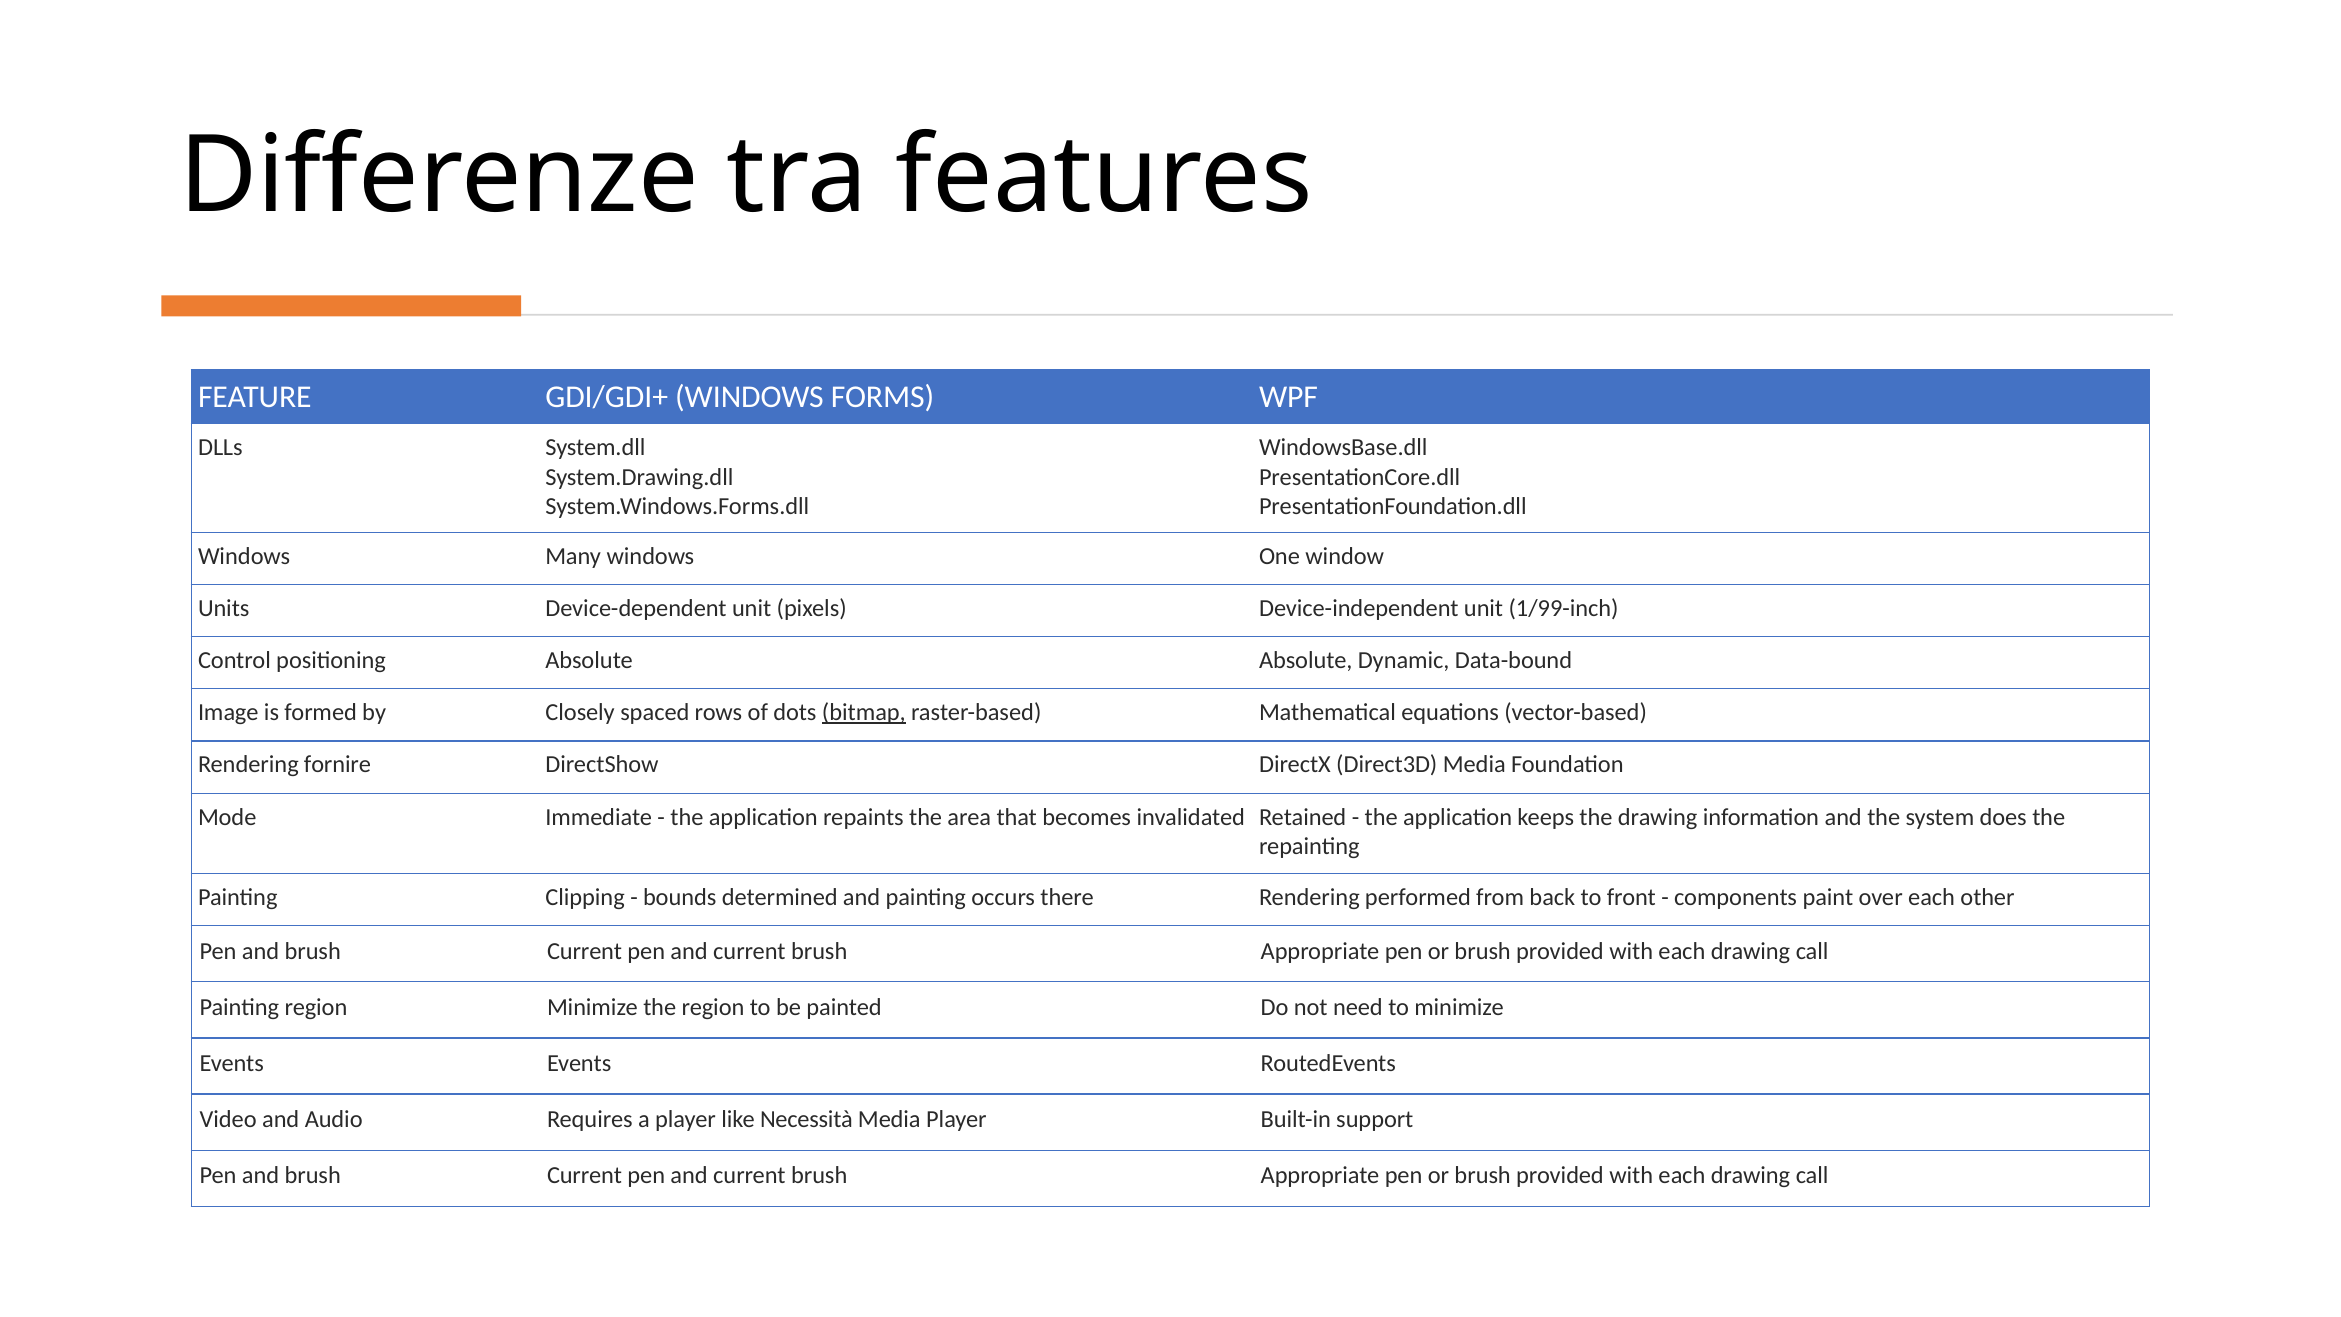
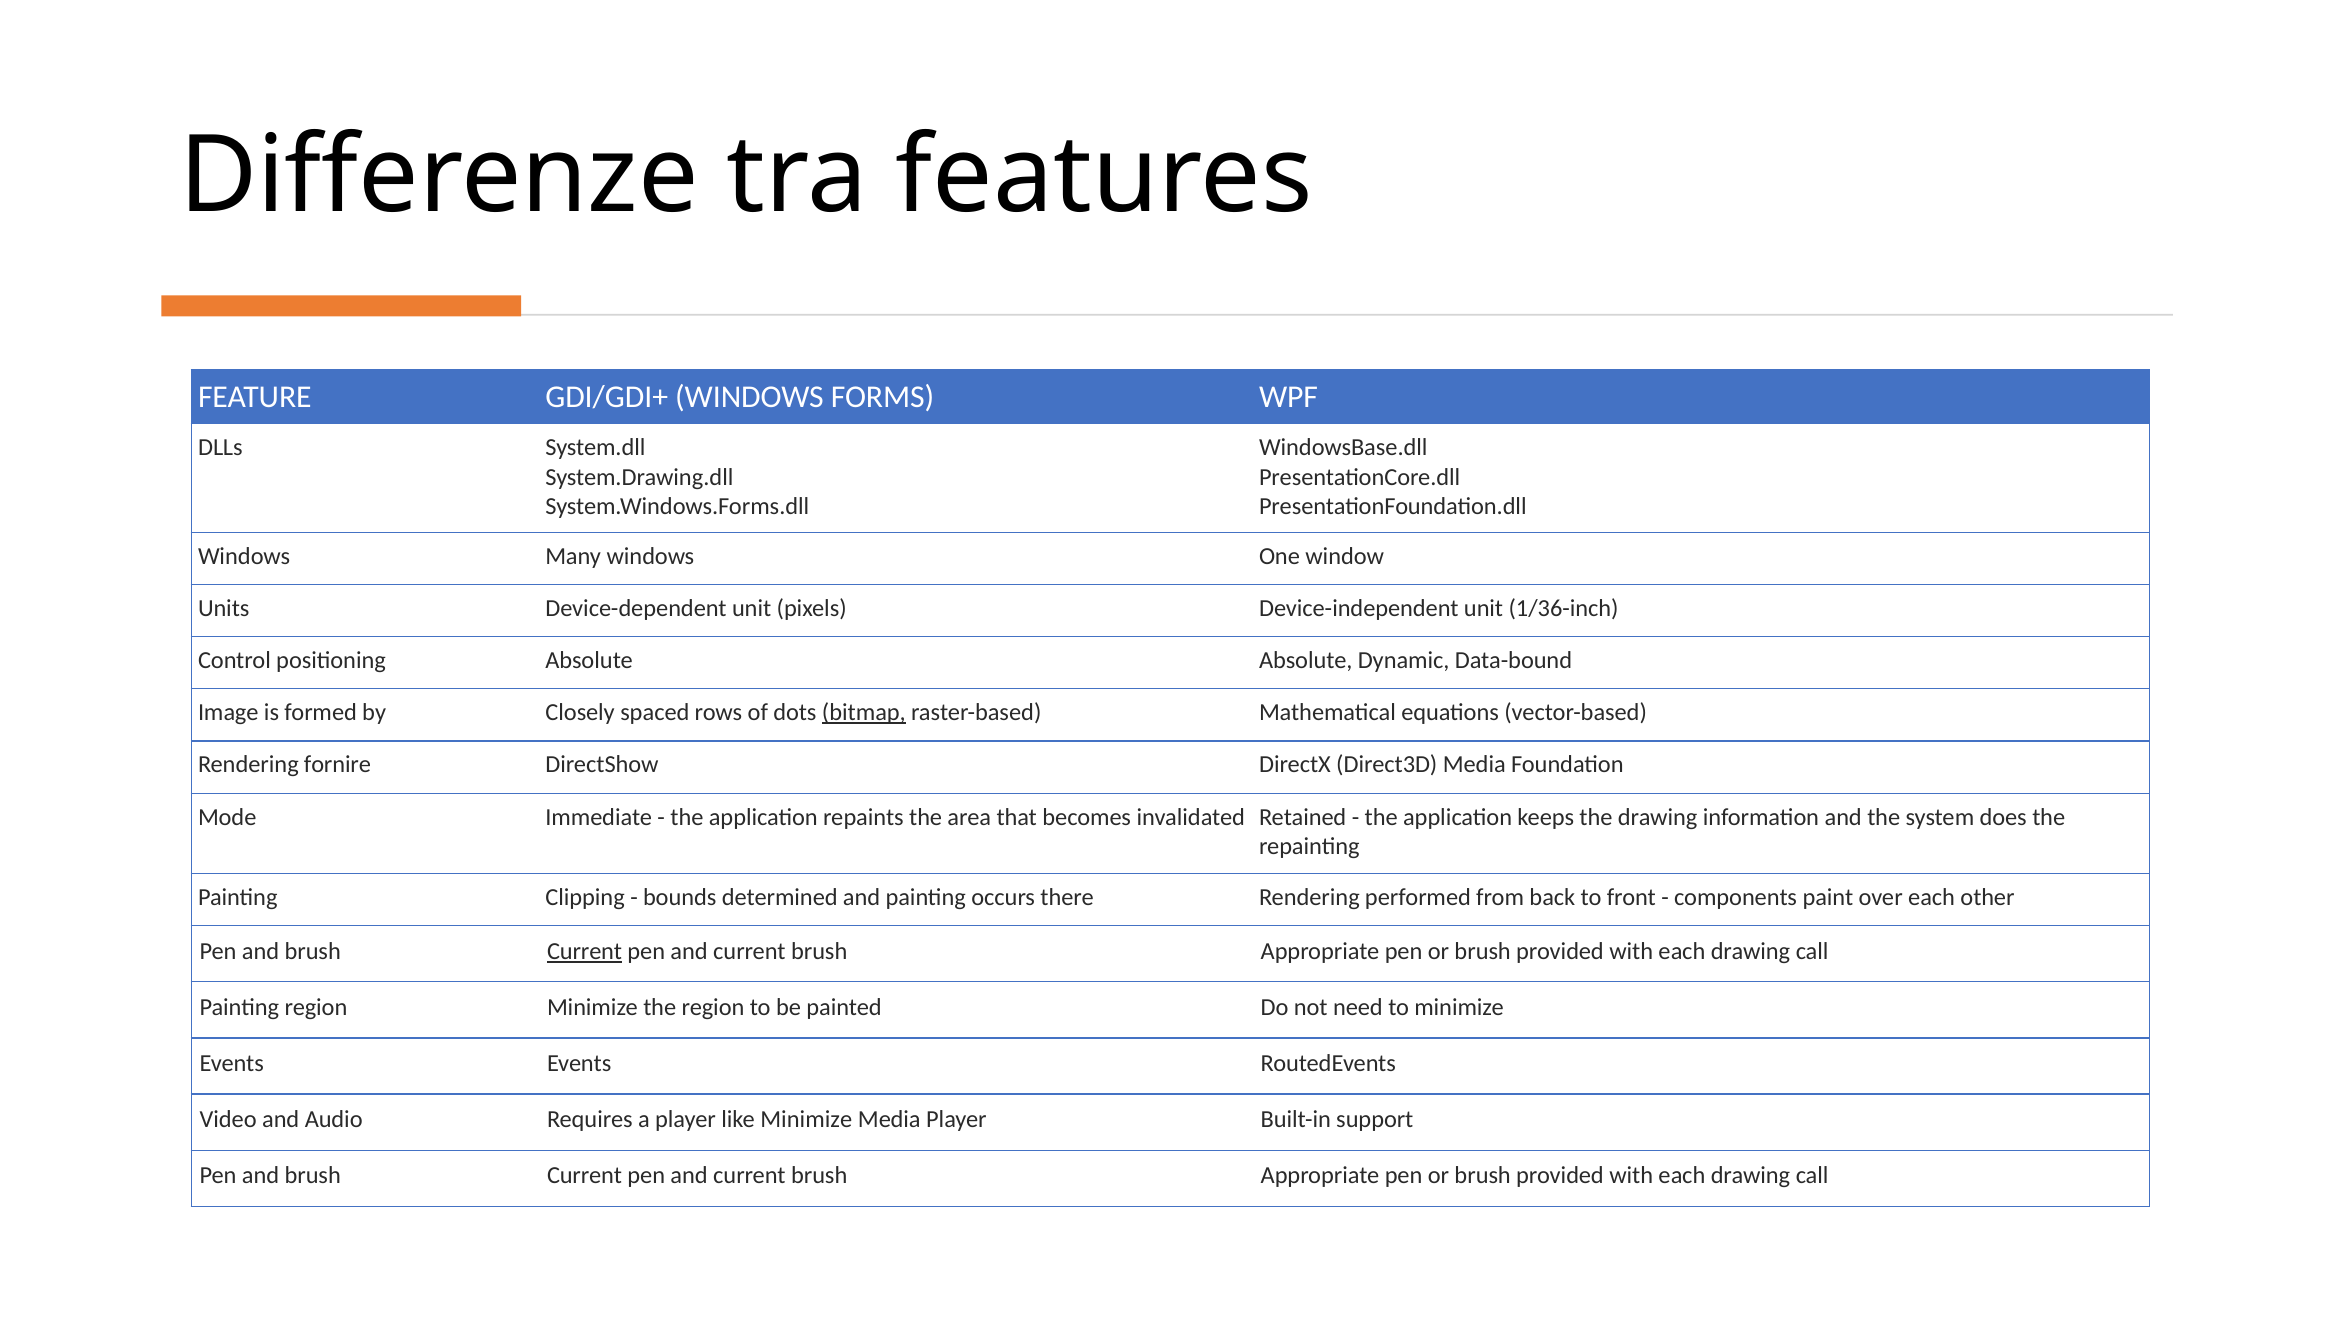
1/99-inch: 1/99-inch -> 1/36-inch
Current at (585, 951) underline: none -> present
like Necessità: Necessità -> Minimize
